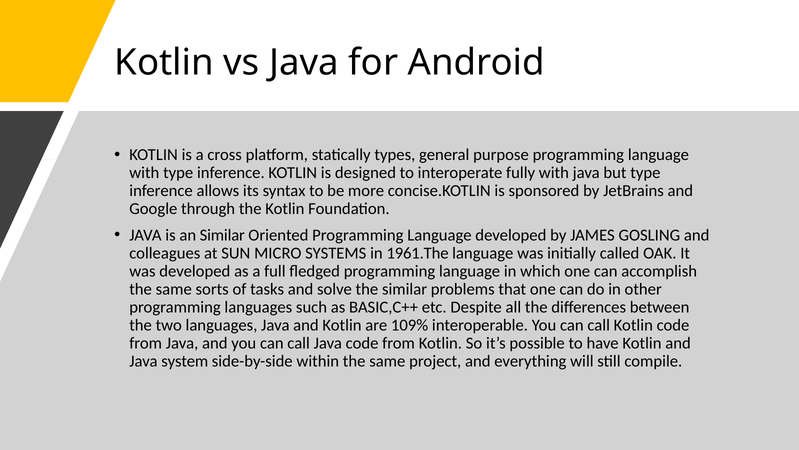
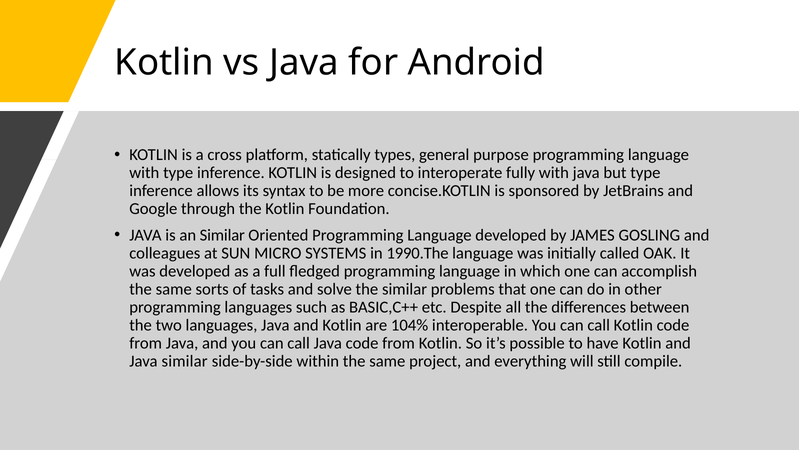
1961.The: 1961.The -> 1990.The
109%: 109% -> 104%
Java system: system -> similar
